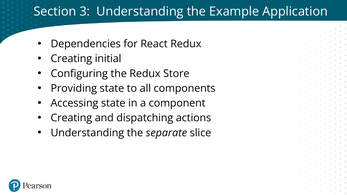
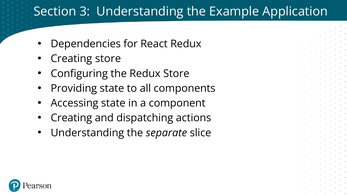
Creating initial: initial -> store
